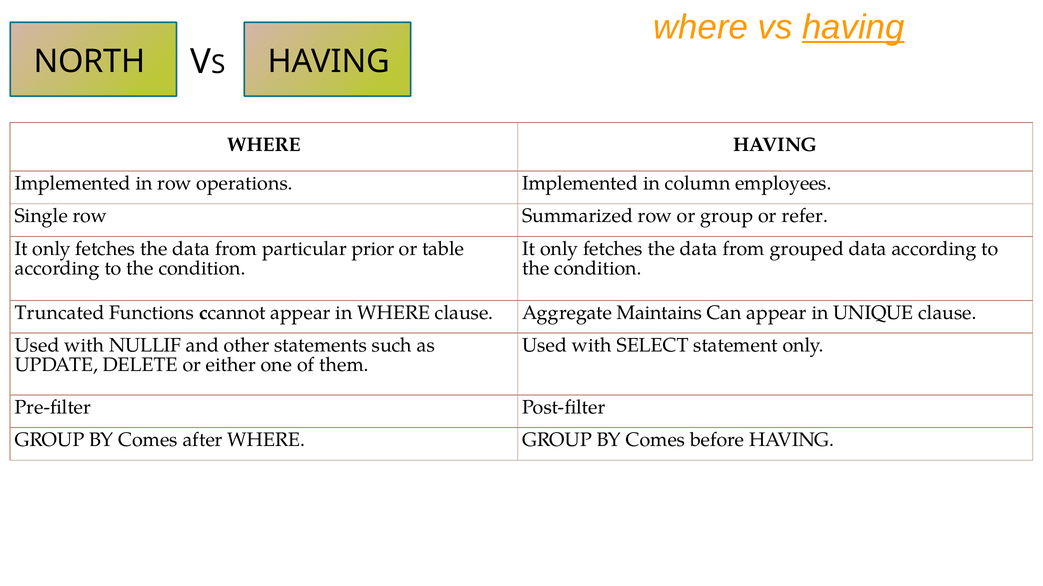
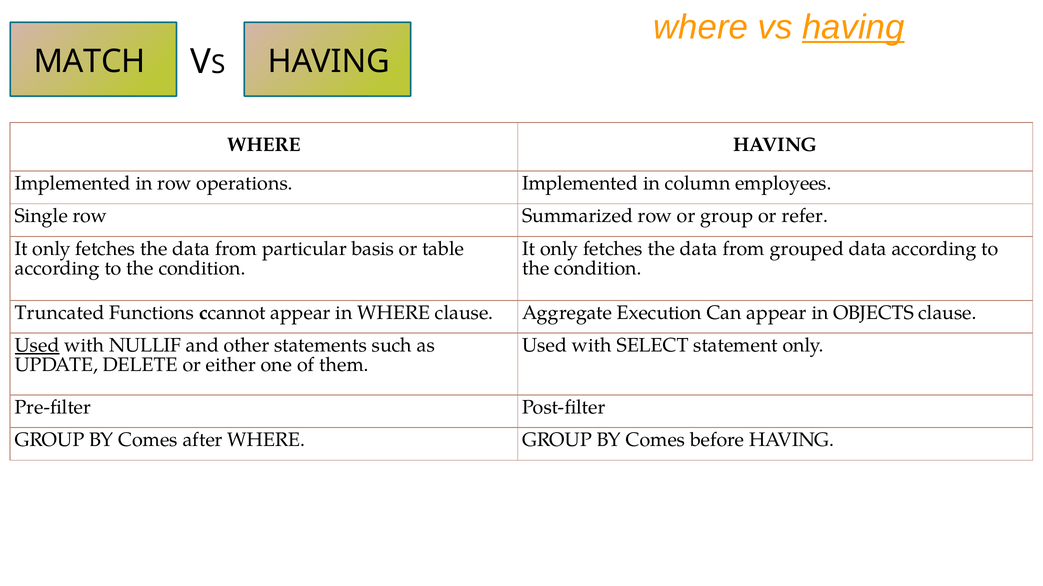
NORTH: NORTH -> MATCH
prior: prior -> basis
Maintains: Maintains -> Execution
UNIQUE: UNIQUE -> OBJECTS
Used at (37, 346) underline: none -> present
